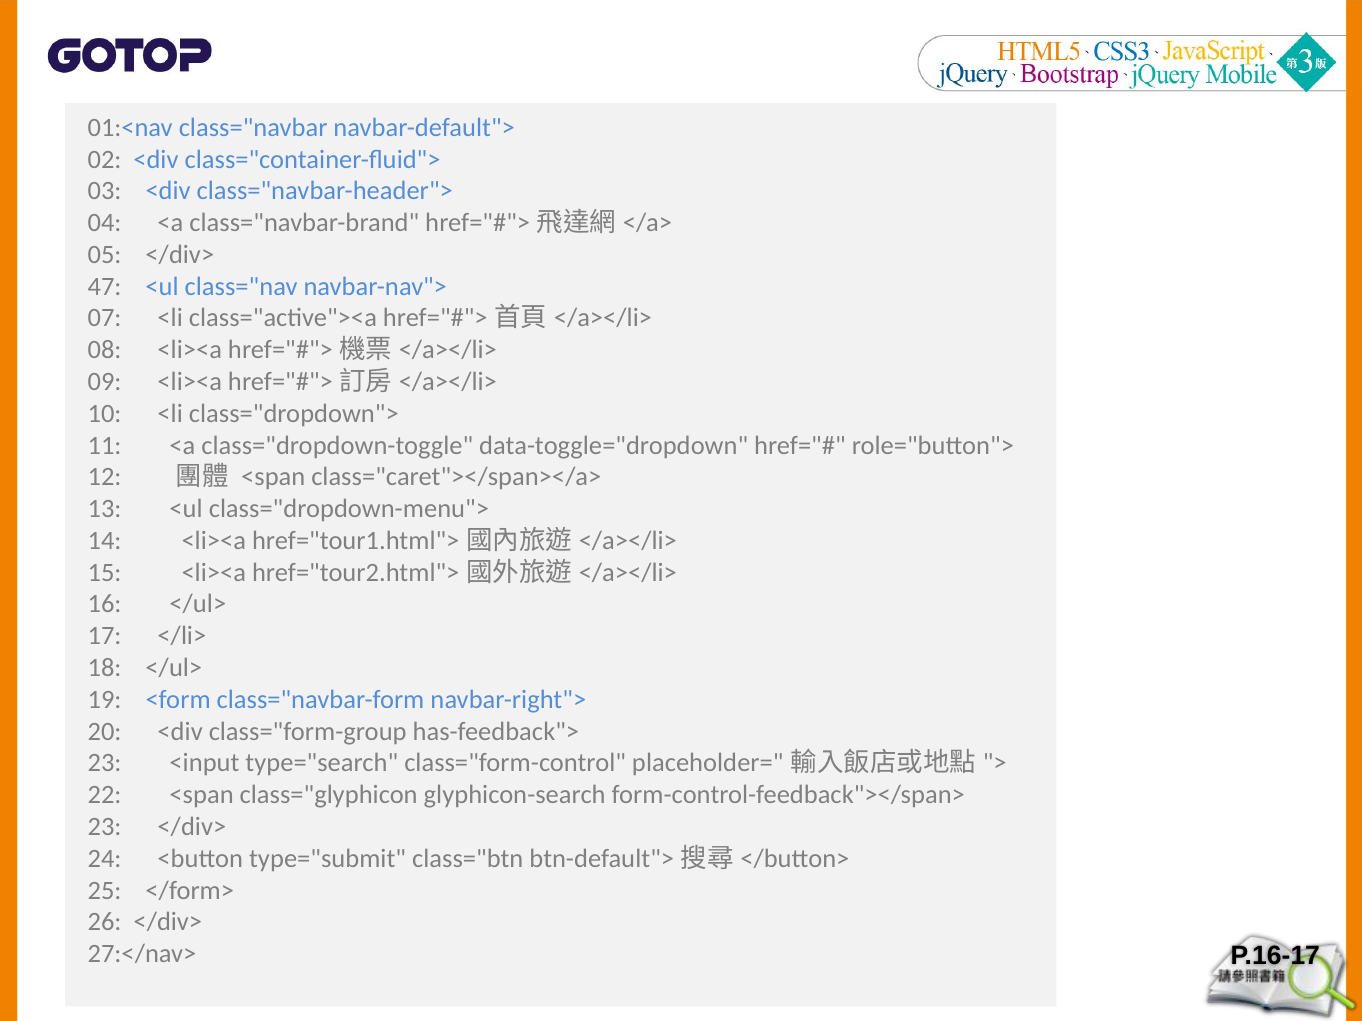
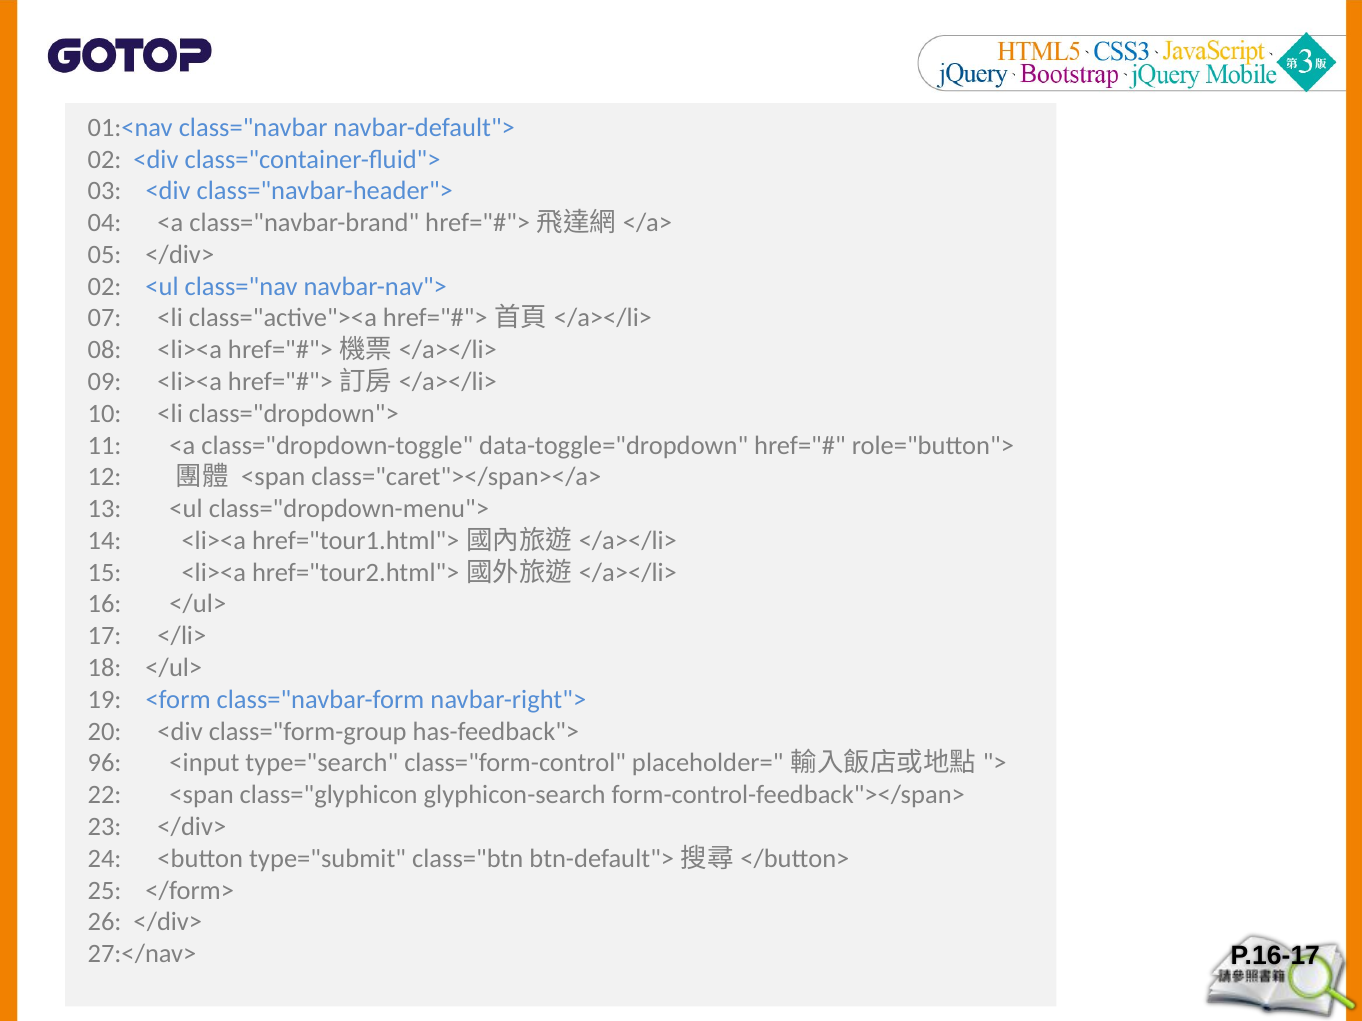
47 at (105, 287): 47 -> 02
23 at (105, 764): 23 -> 96
